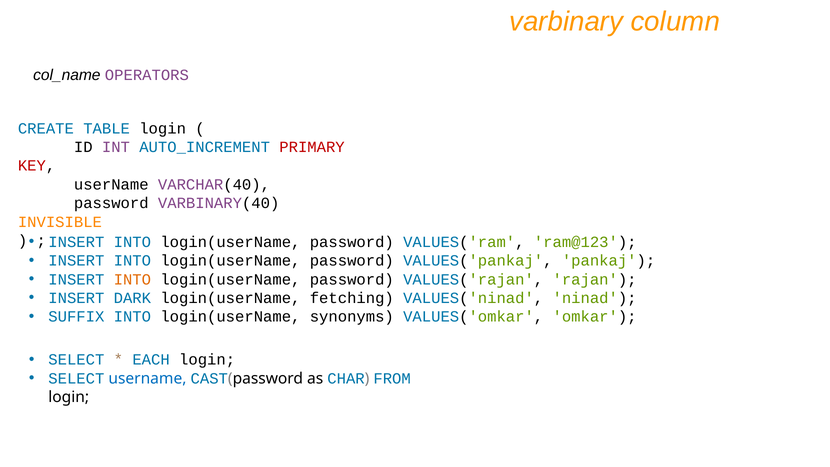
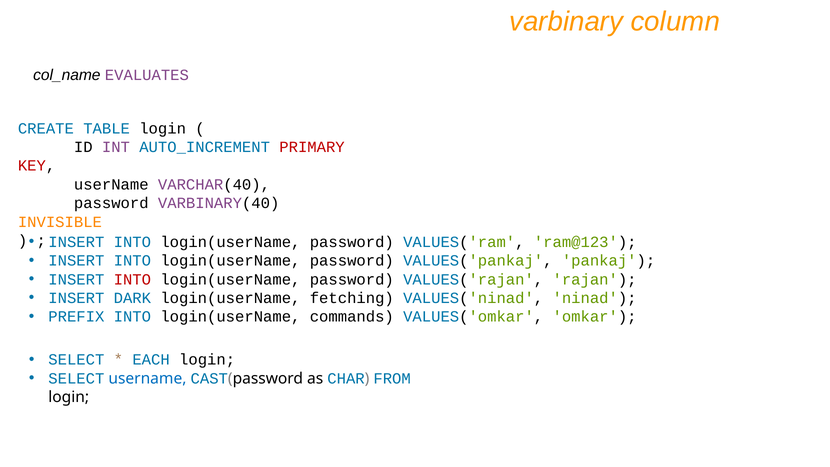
OPERATORS: OPERATORS -> EVALUATES
INTO at (132, 279) colour: orange -> red
SUFFIX: SUFFIX -> PREFIX
synonyms: synonyms -> commands
